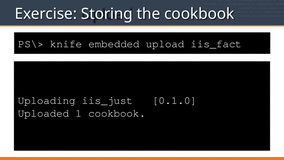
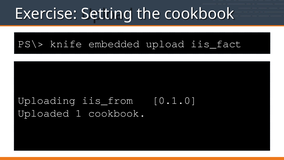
Storing: Storing -> Setting
iis_just: iis_just -> iis_from
